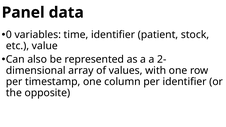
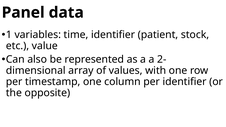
0: 0 -> 1
